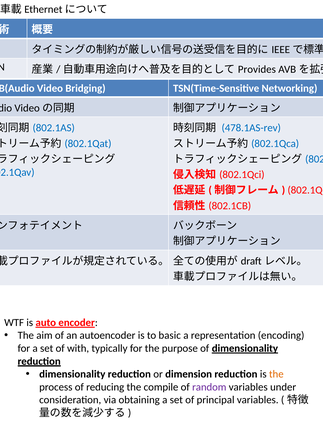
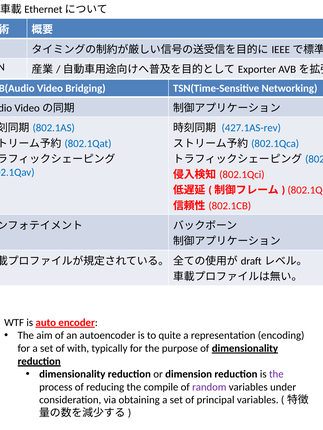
Provides: Provides -> Exporter
478.1AS-rev: 478.1AS-rev -> 427.1AS-rev
basic: basic -> quite
the at (276, 375) colour: orange -> purple
